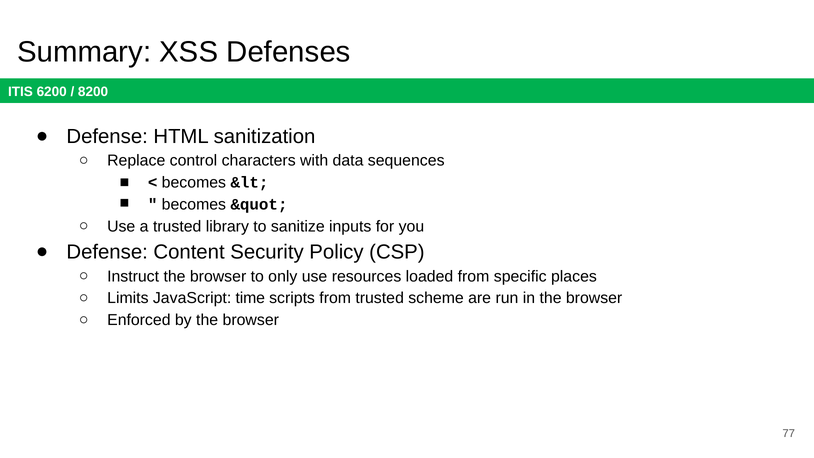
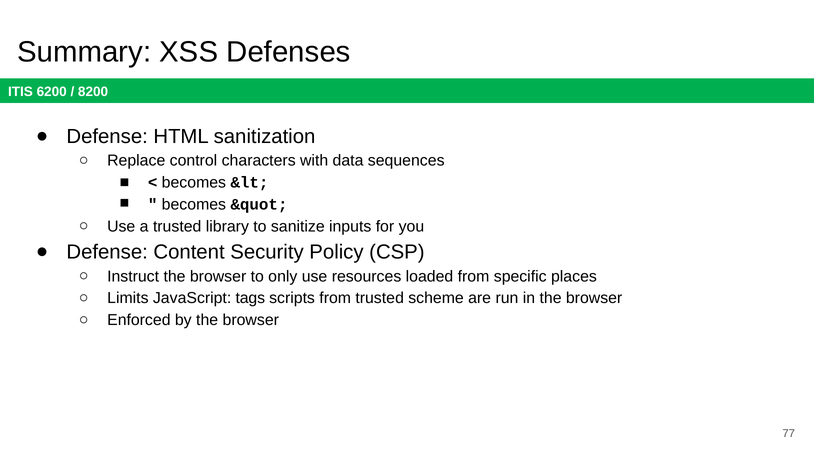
time: time -> tags
